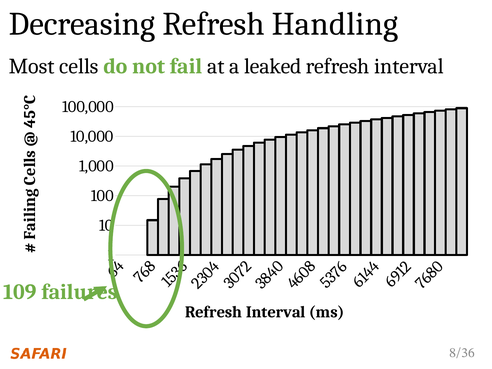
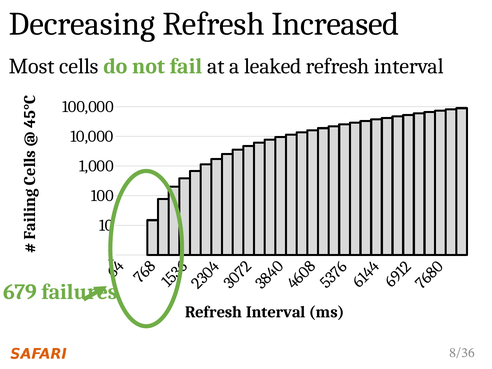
Handling: Handling -> Increased
109: 109 -> 679
